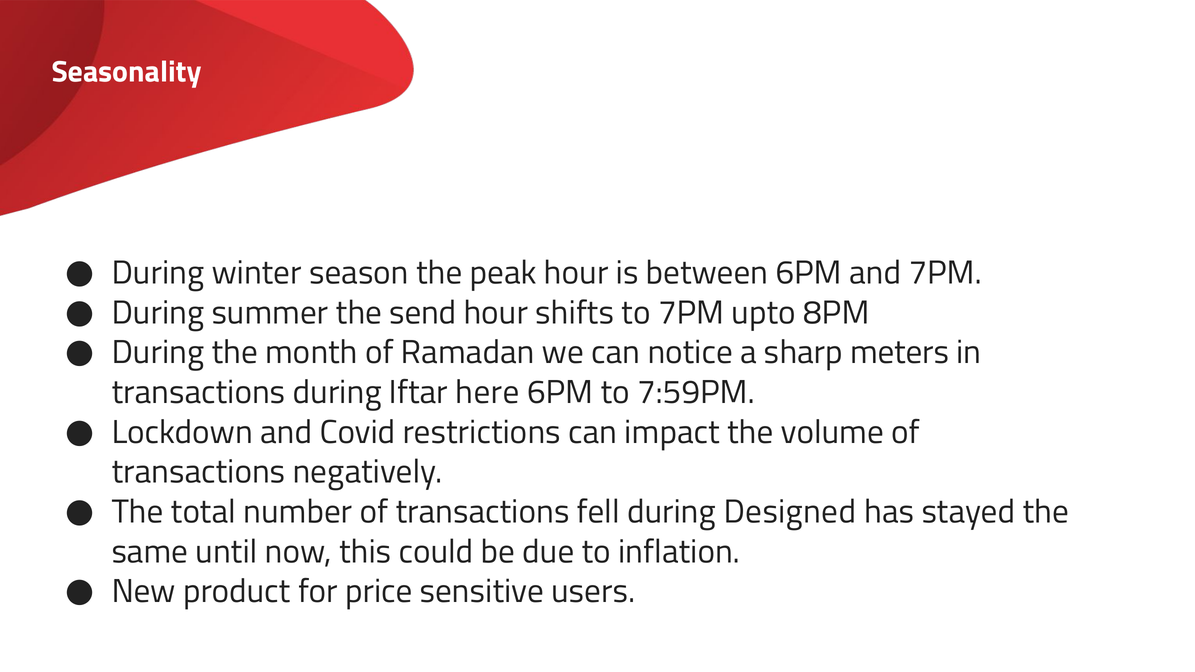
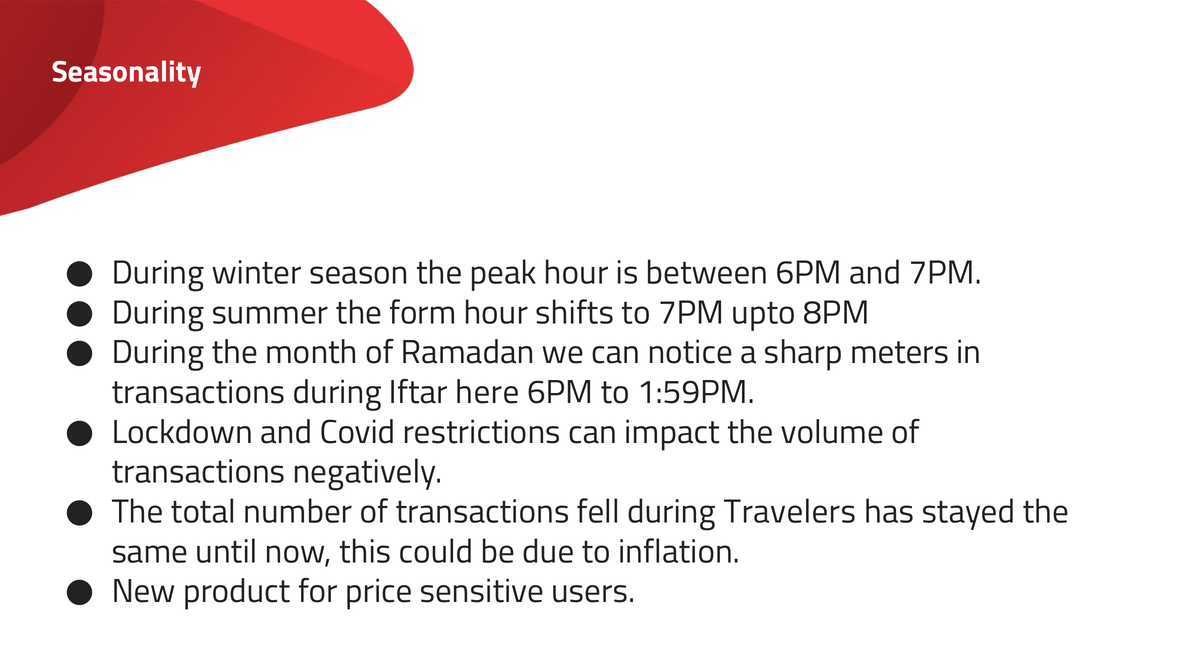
send: send -> form
7:59PM: 7:59PM -> 1:59PM
Designed: Designed -> Travelers
